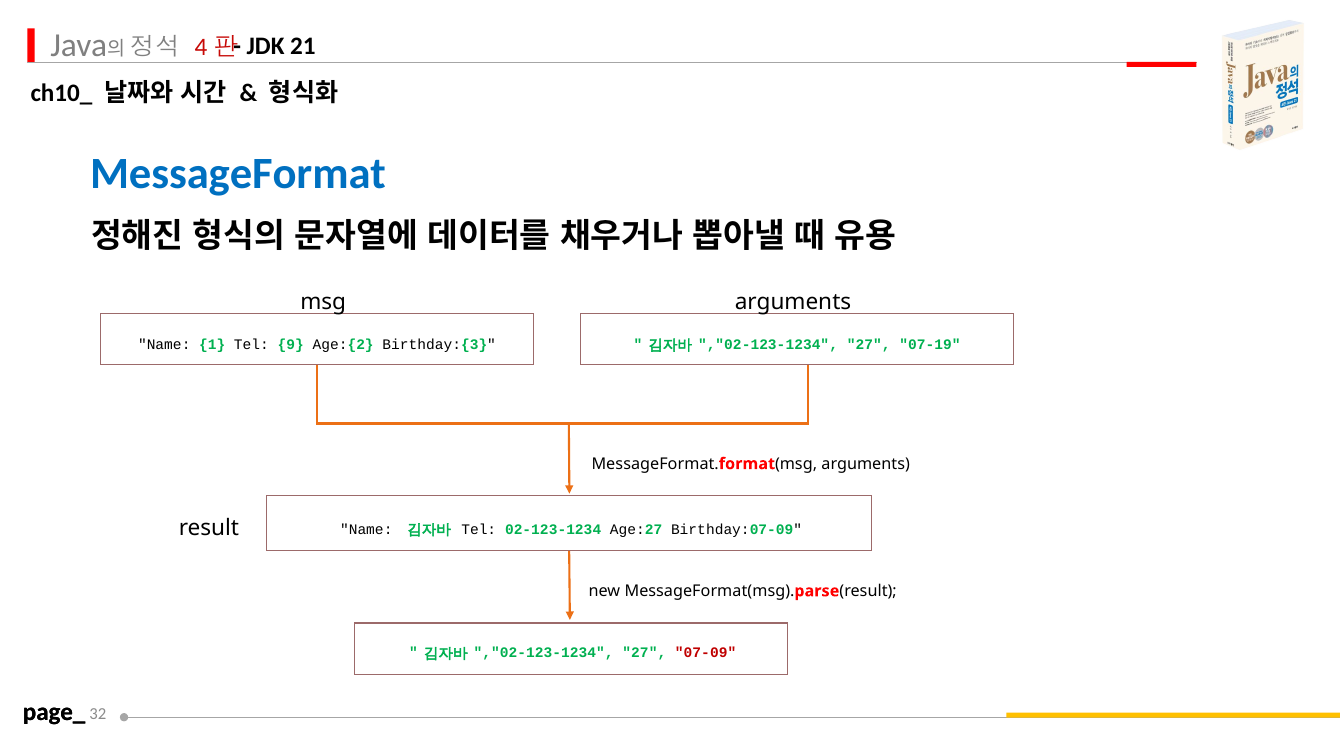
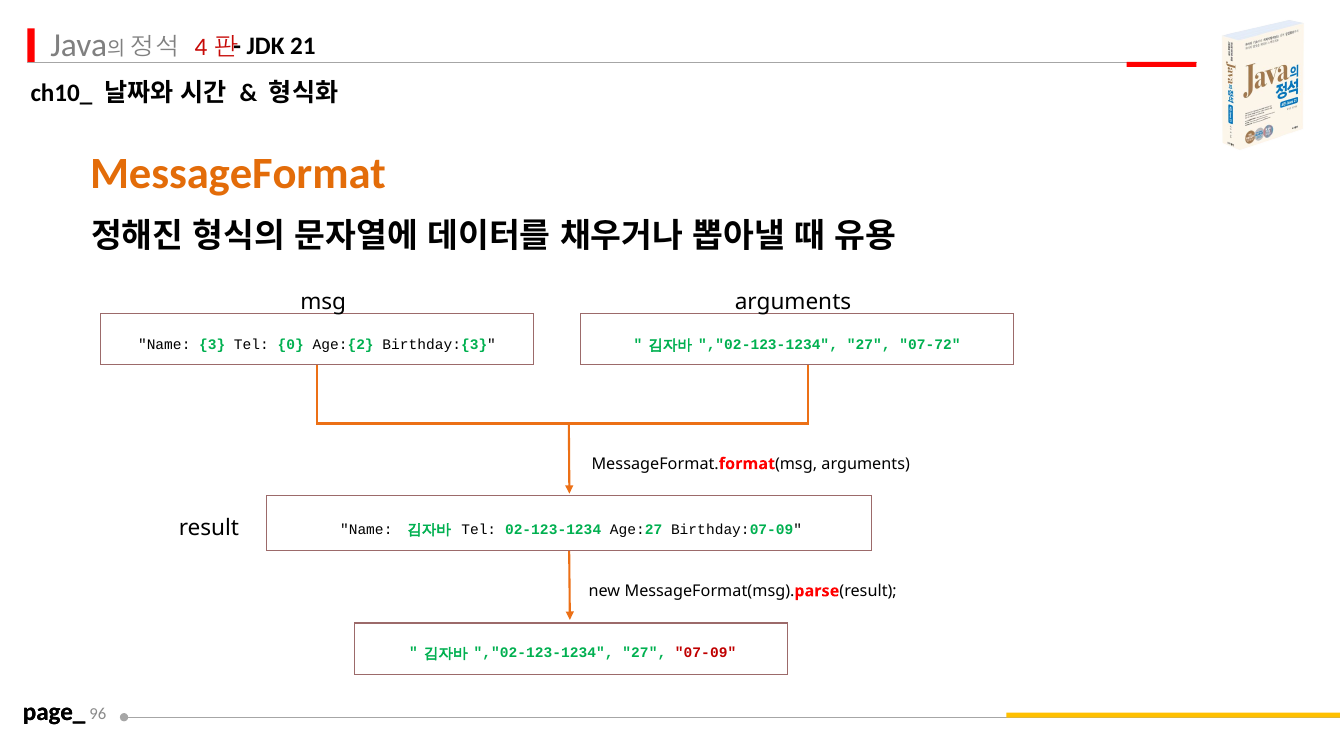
MessageFormat colour: blue -> orange
1: 1 -> 3
9: 9 -> 0
07-19: 07-19 -> 07-72
32: 32 -> 96
